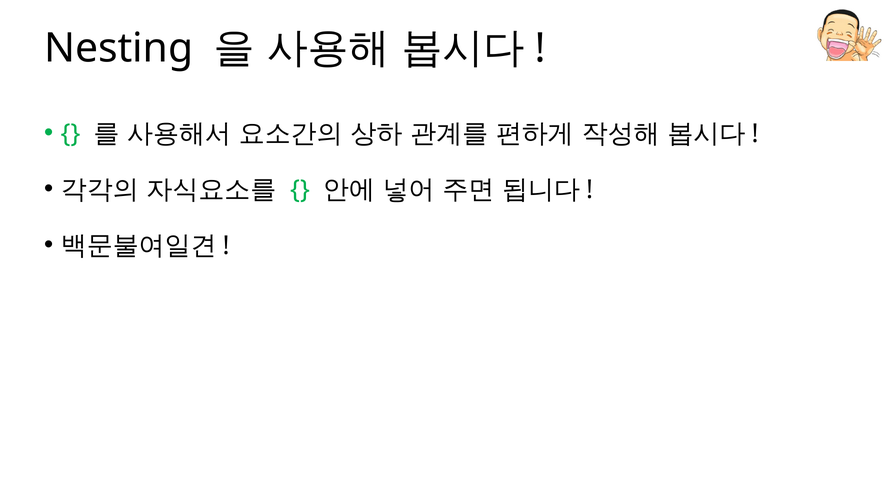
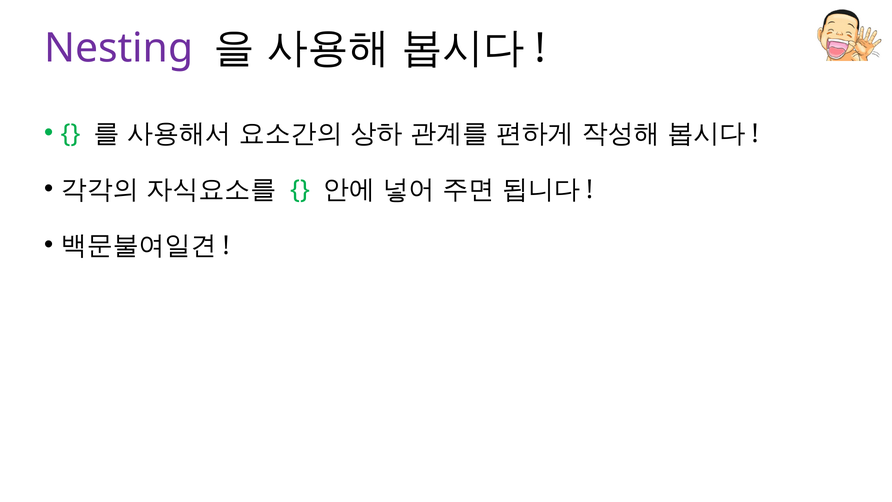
Nesting colour: black -> purple
